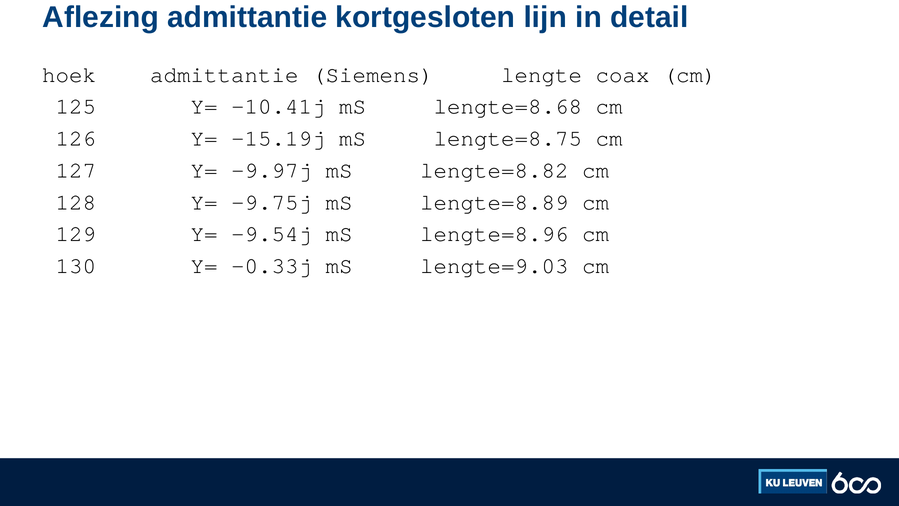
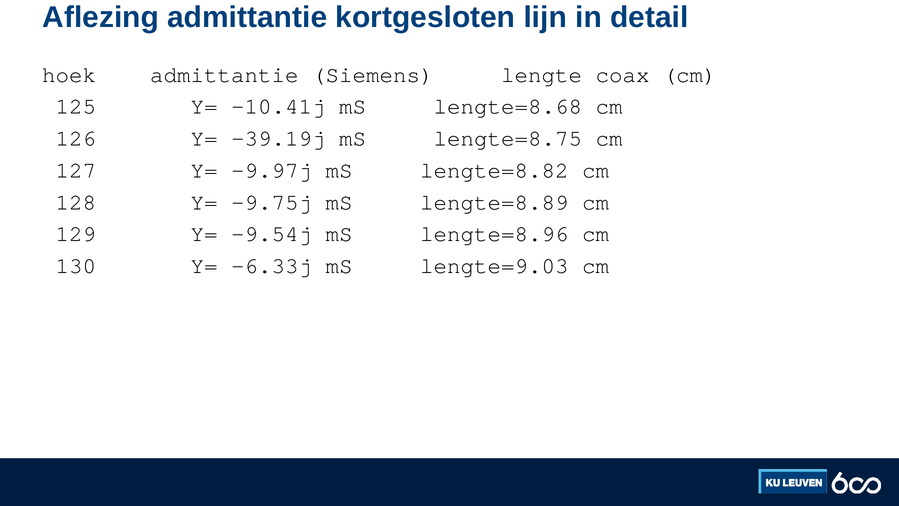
-15.19j: -15.19j -> -39.19j
-0.33j: -0.33j -> -6.33j
